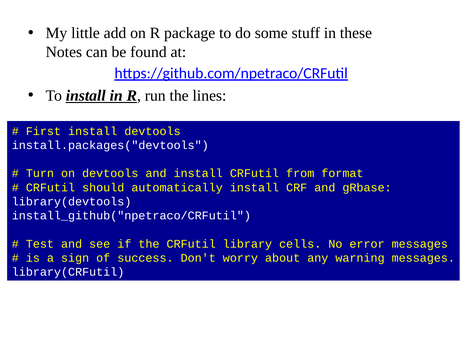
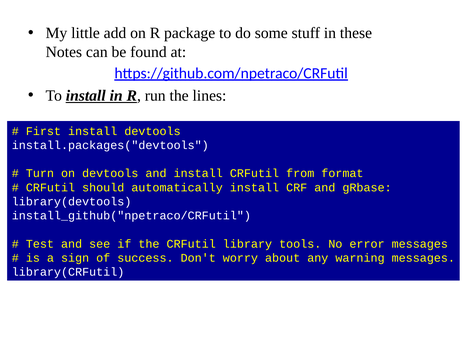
cells: cells -> tools
